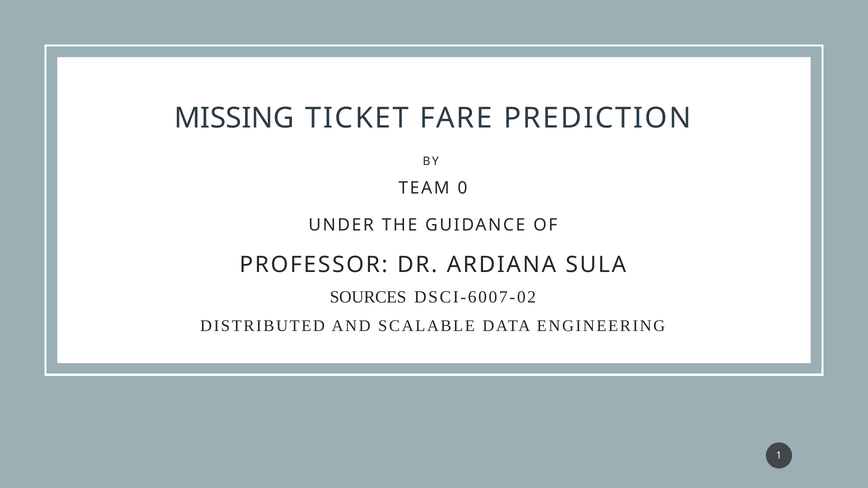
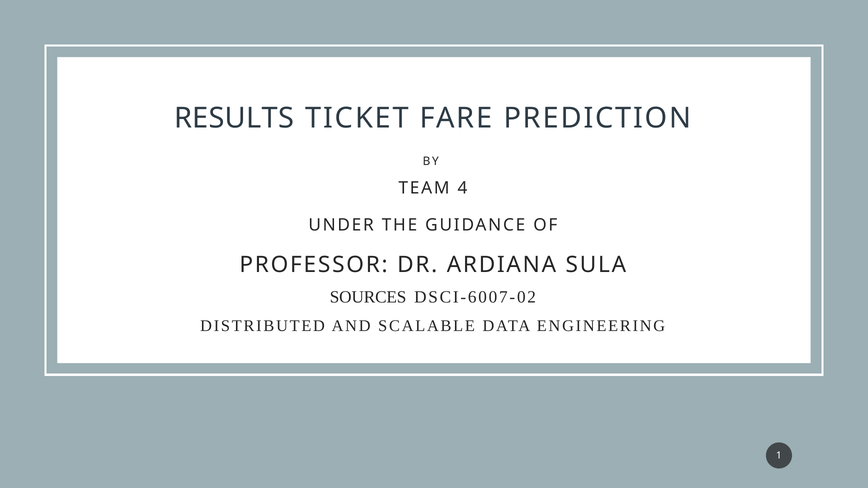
MISSING: MISSING -> RESULTS
0: 0 -> 4
